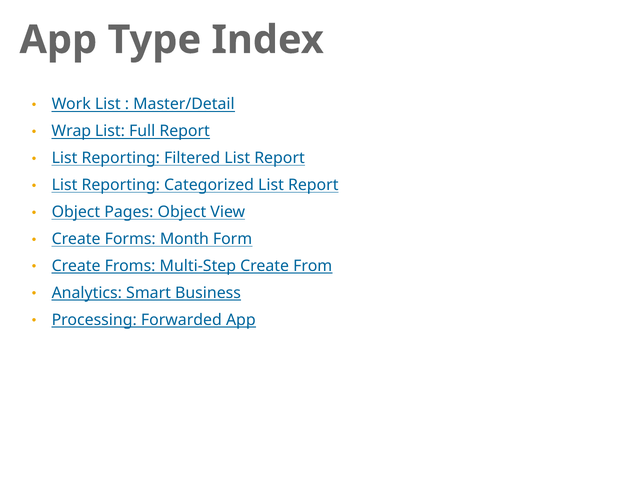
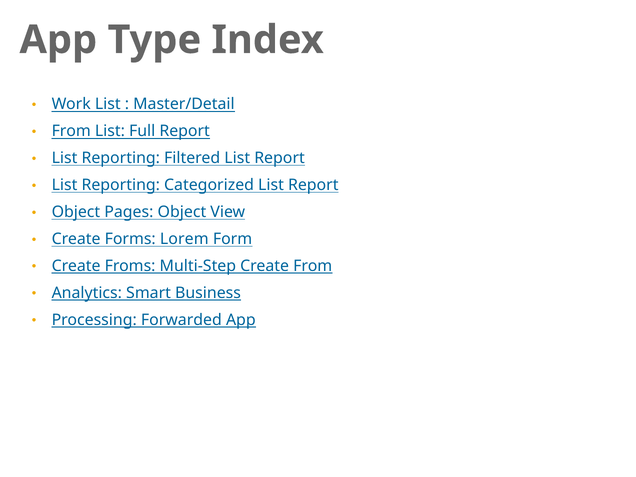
Wrap at (71, 131): Wrap -> From
Month: Month -> Lorem
